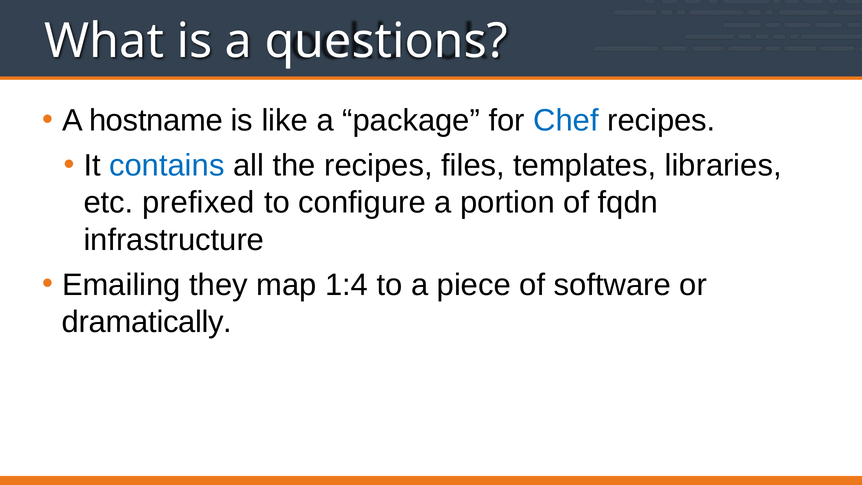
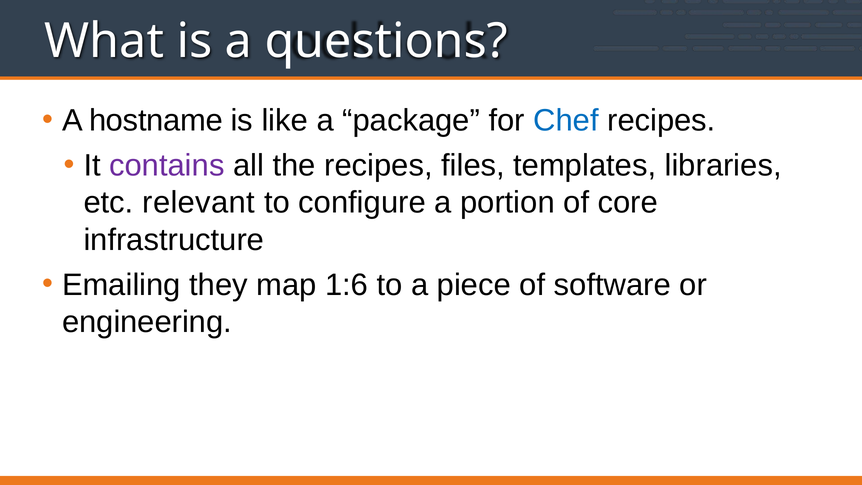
contains colour: blue -> purple
prefixed: prefixed -> relevant
fqdn: fqdn -> core
1:4: 1:4 -> 1:6
dramatically: dramatically -> engineering
